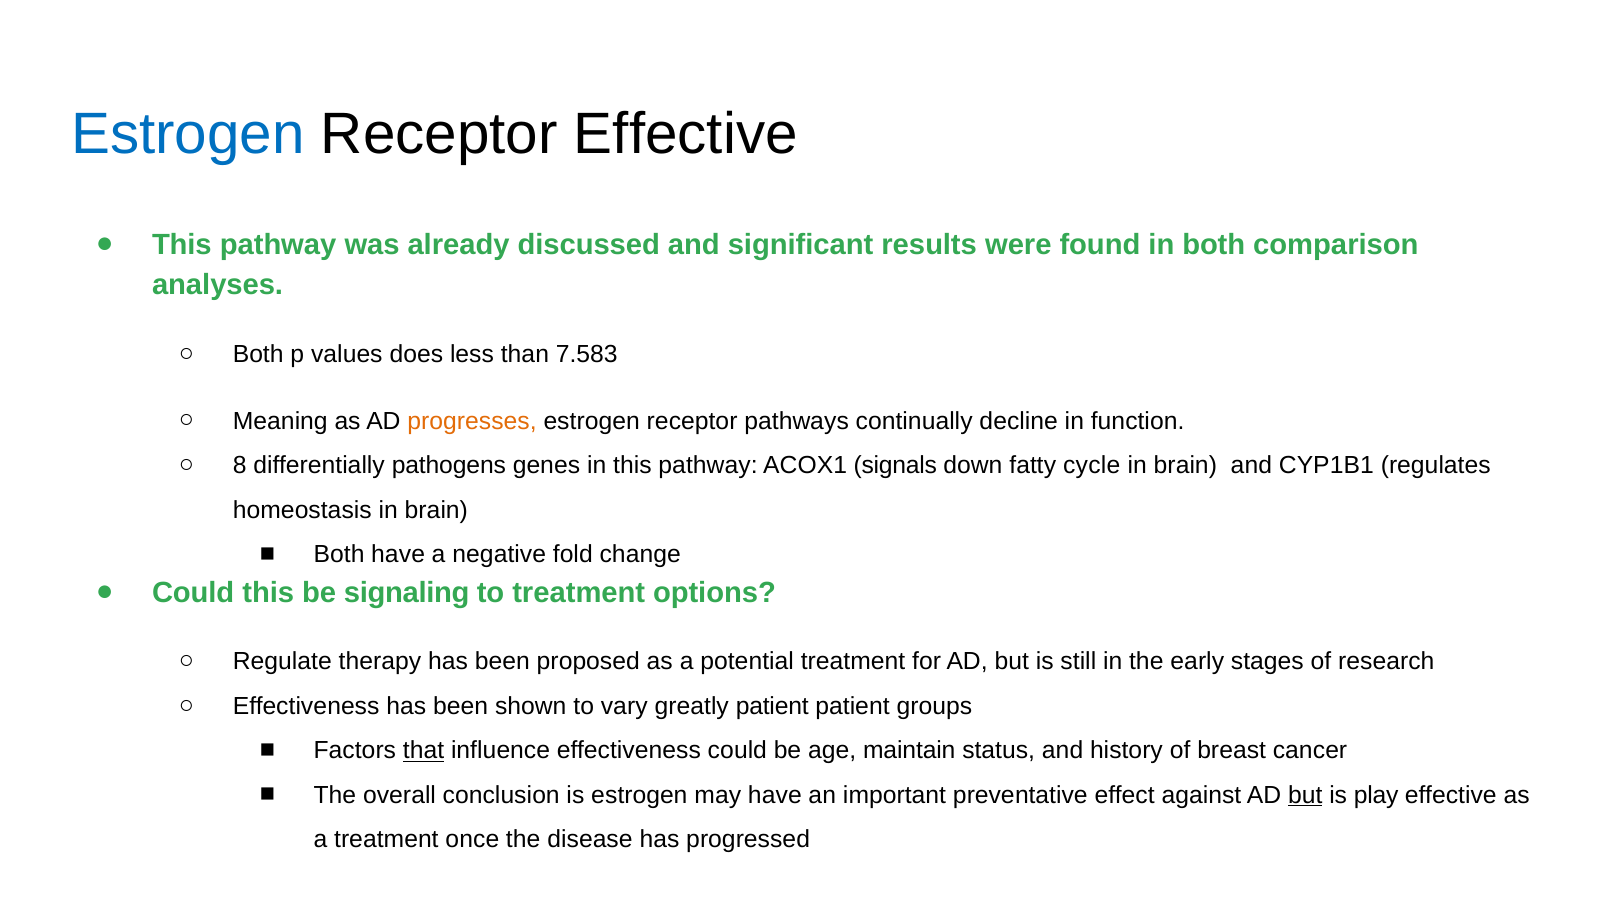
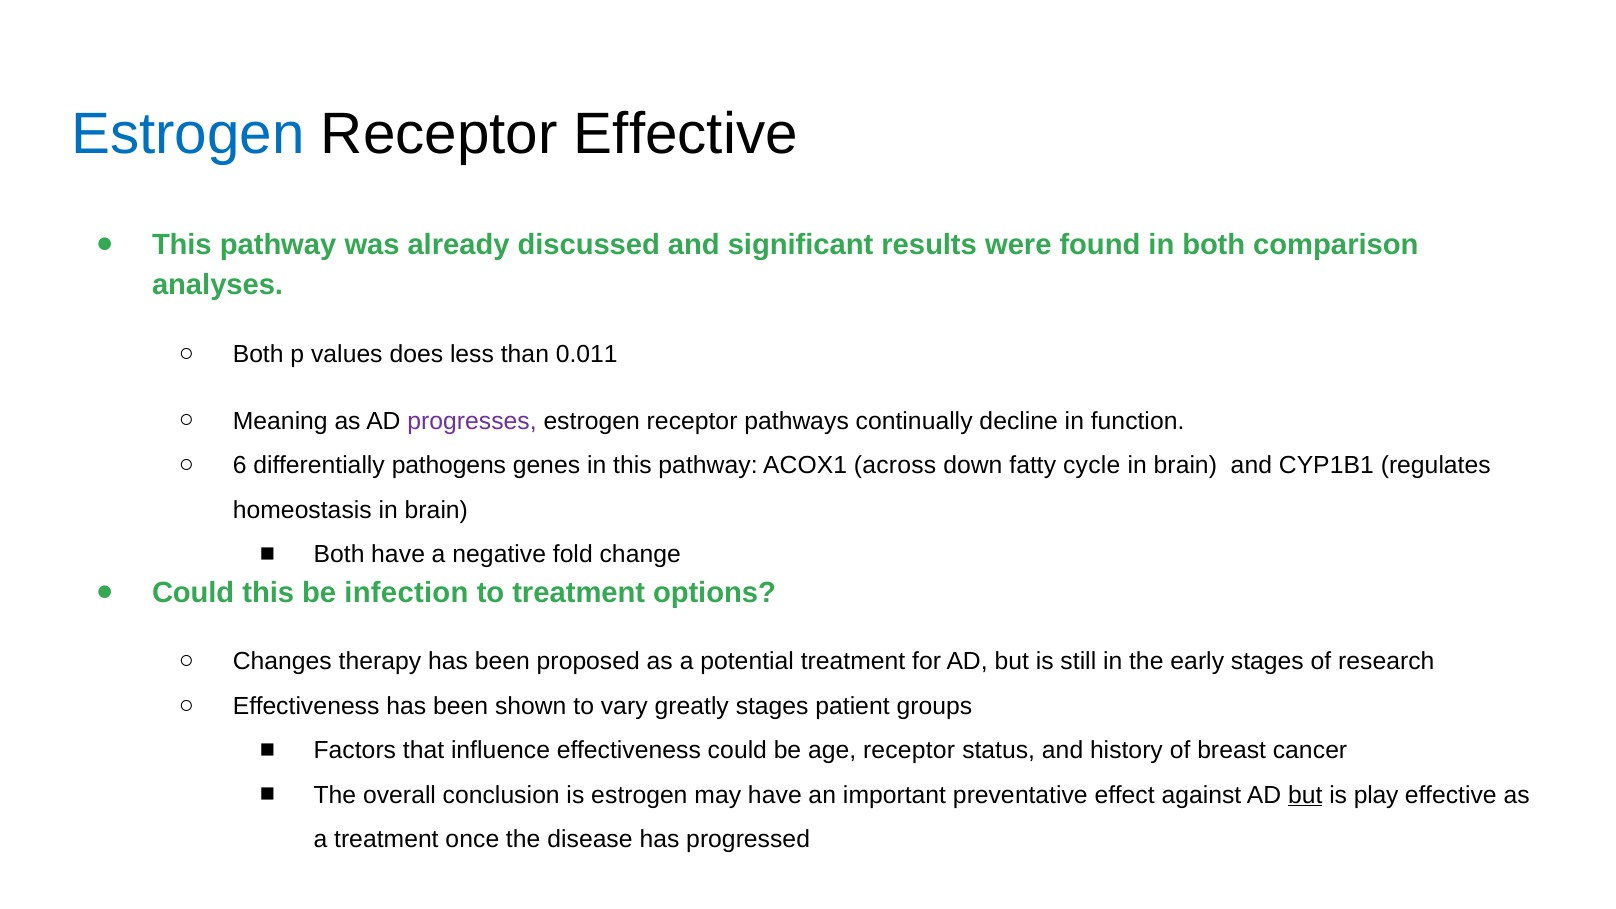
7.583: 7.583 -> 0.011
progresses colour: orange -> purple
8: 8 -> 6
signals: signals -> across
signaling: signaling -> infection
Regulate: Regulate -> Changes
greatly patient: patient -> stages
that underline: present -> none
age maintain: maintain -> receptor
